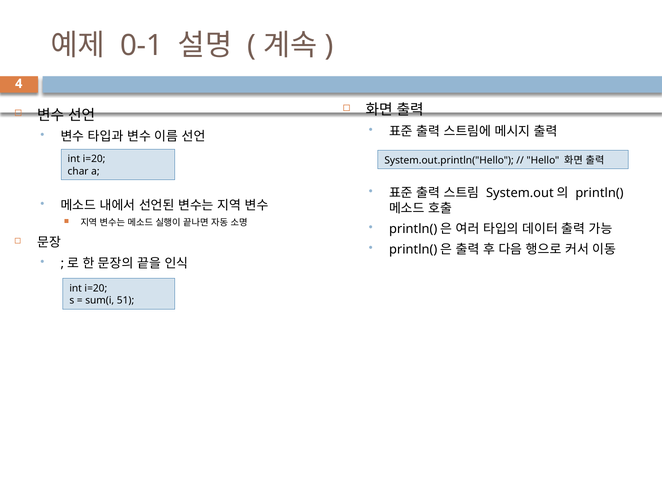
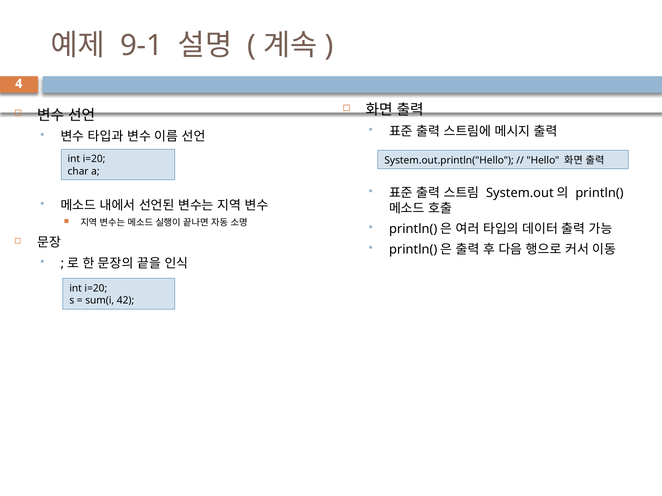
0-1: 0-1 -> 9-1
51: 51 -> 42
